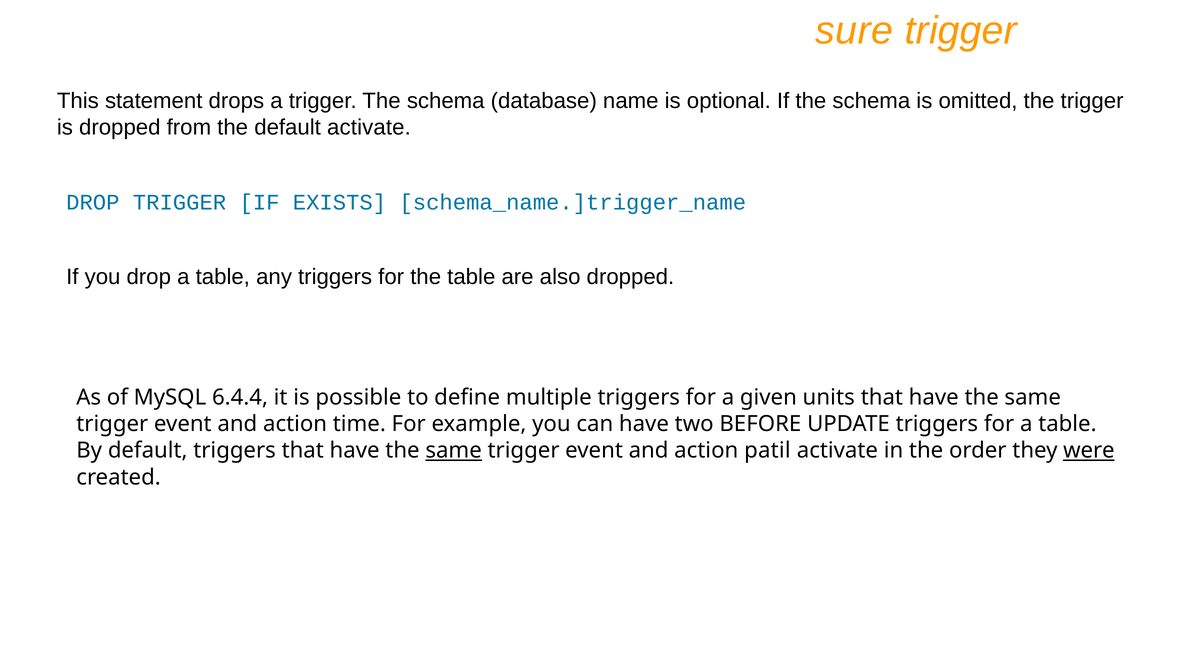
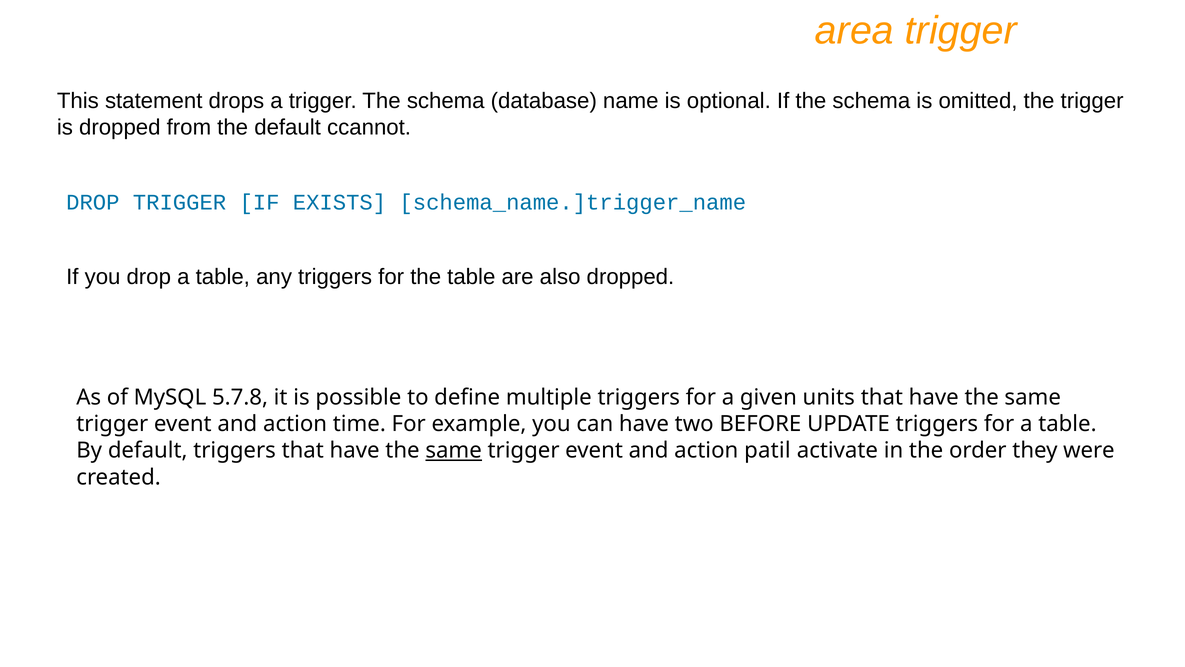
sure: sure -> area
default activate: activate -> ccannot
6.4.4: 6.4.4 -> 5.7.8
were underline: present -> none
